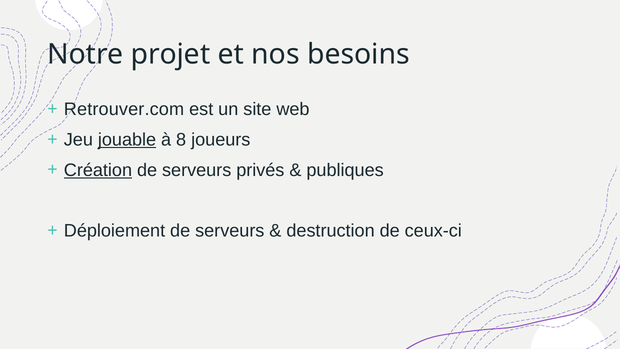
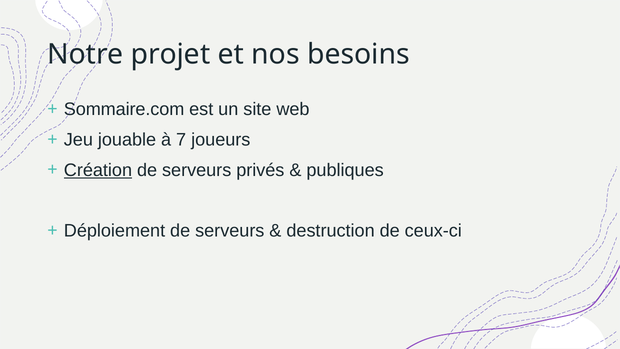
Retrouver.com: Retrouver.com -> Sommaire.com
jouable underline: present -> none
8: 8 -> 7
